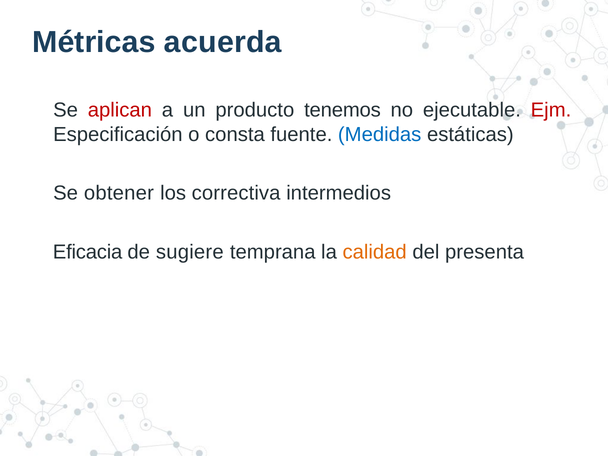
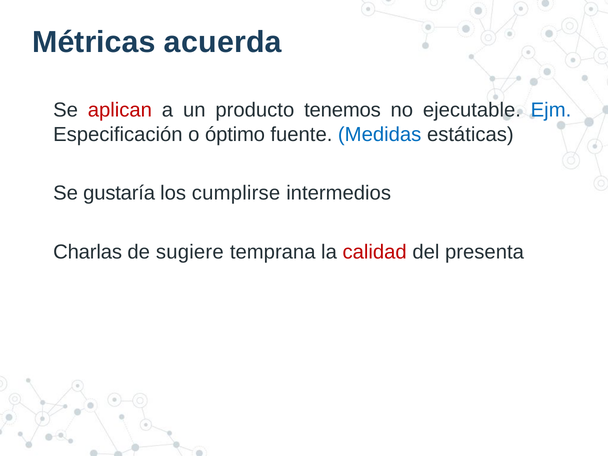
Ejm colour: red -> blue
consta: consta -> óptimo
obtener: obtener -> gustaría
correctiva: correctiva -> cumplirse
Eficacia: Eficacia -> Charlas
calidad colour: orange -> red
